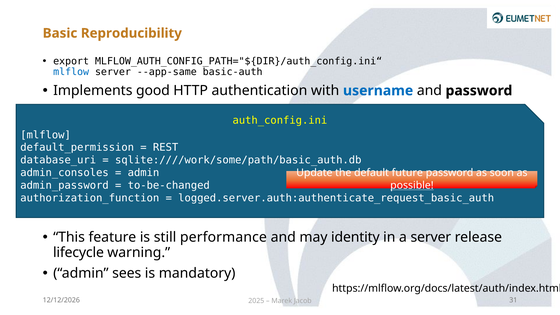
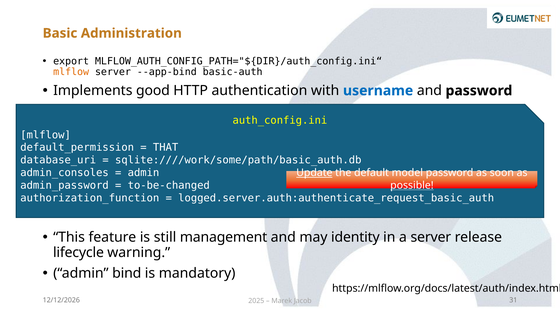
Reproducibility: Reproducibility -> Administration
mlflow at (71, 72) colour: blue -> orange
--app-same: --app-same -> --app-bind
REST: REST -> THAT
Update underline: none -> present
future: future -> model
performance: performance -> management
sees: sees -> bind
